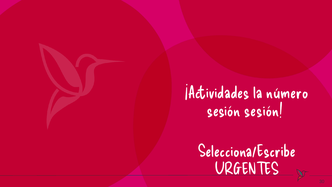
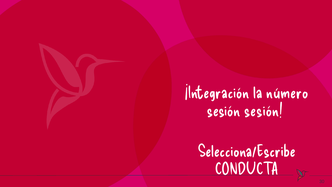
¡Actividades: ¡Actividades -> ¡Integración
URGENTES: URGENTES -> CONDUCTA
